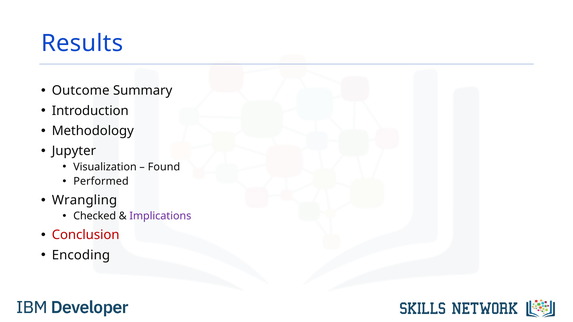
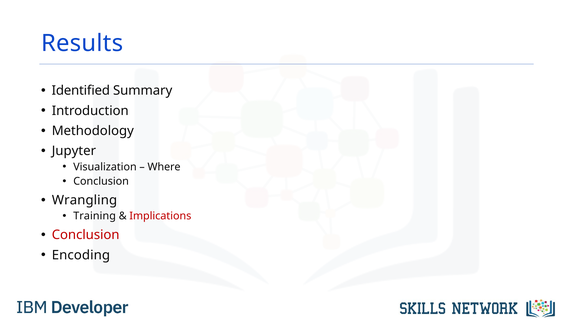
Outcome: Outcome -> Identified
Found: Found -> Where
Performed at (101, 182): Performed -> Conclusion
Checked: Checked -> Training
Implications colour: purple -> red
